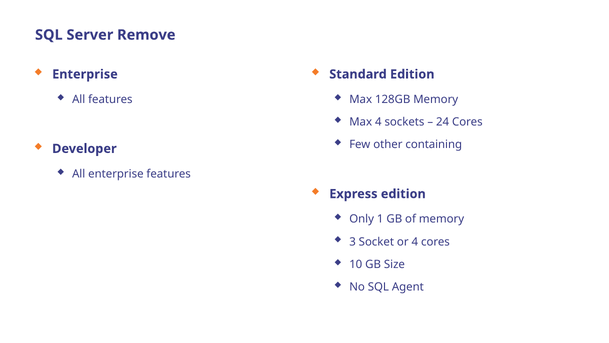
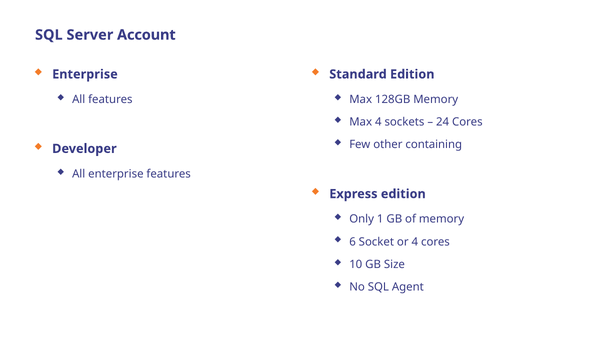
Remove: Remove -> Account
3: 3 -> 6
